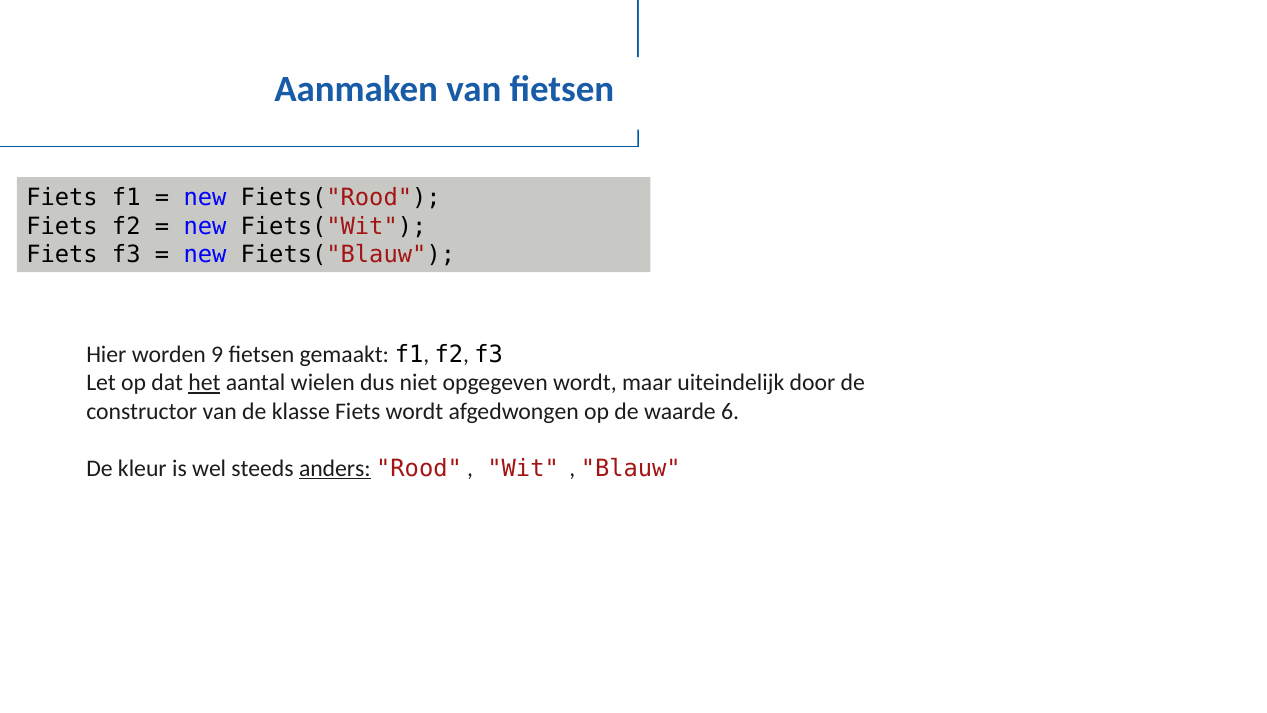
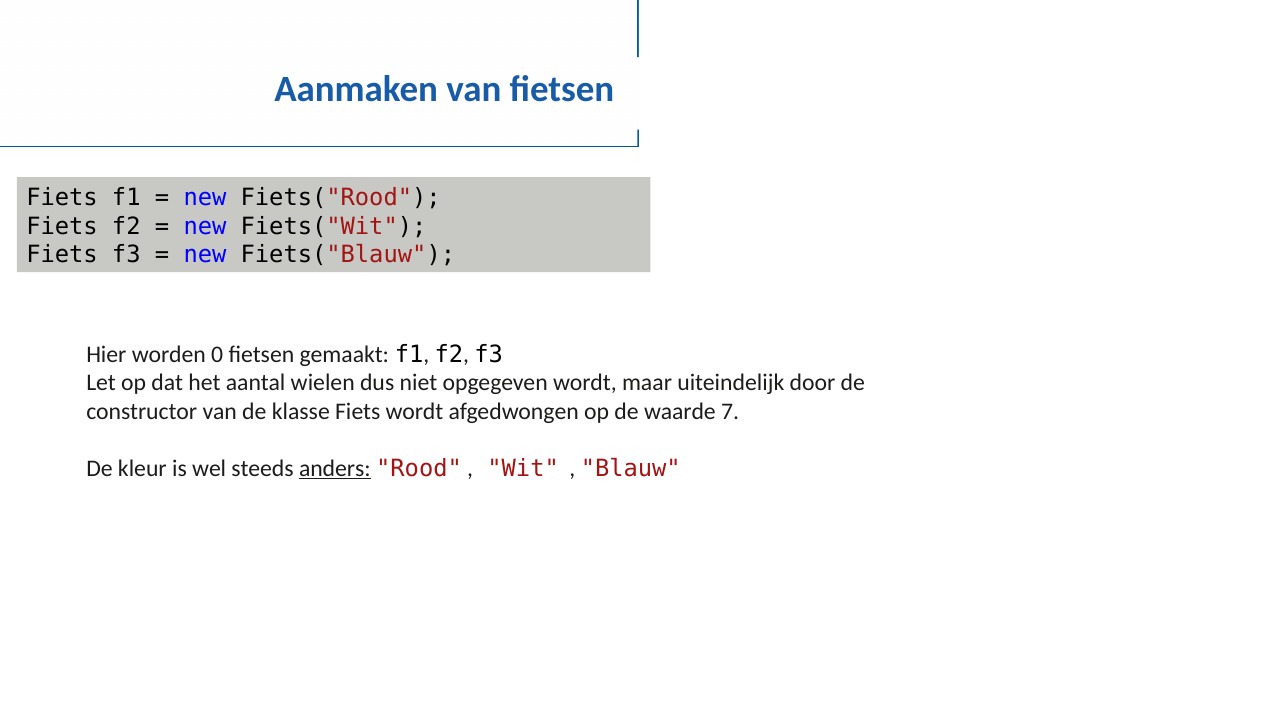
9: 9 -> 0
het underline: present -> none
6: 6 -> 7
